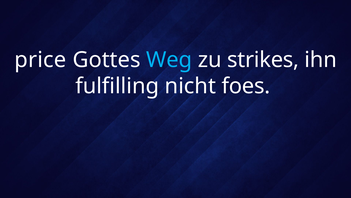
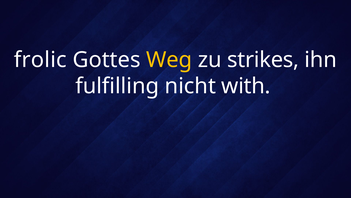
price: price -> frolic
Weg colour: light blue -> yellow
foes: foes -> with
